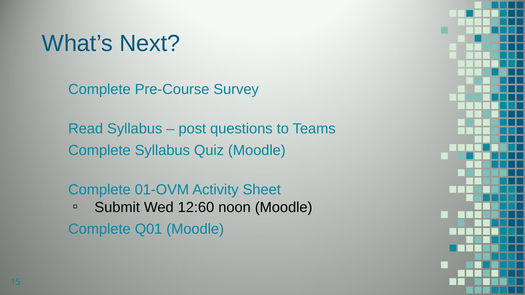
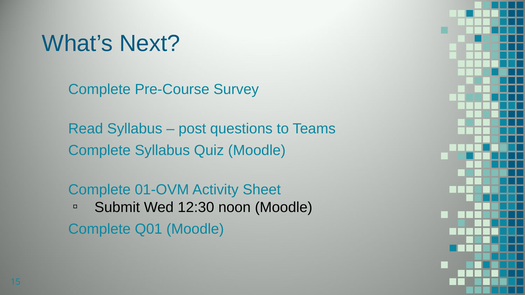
12:60: 12:60 -> 12:30
